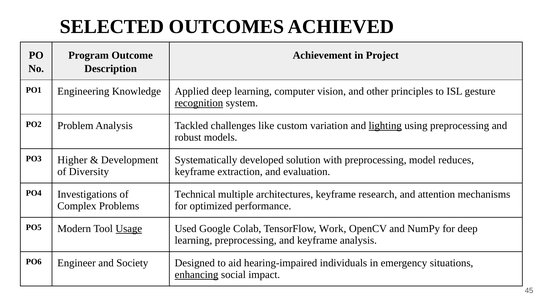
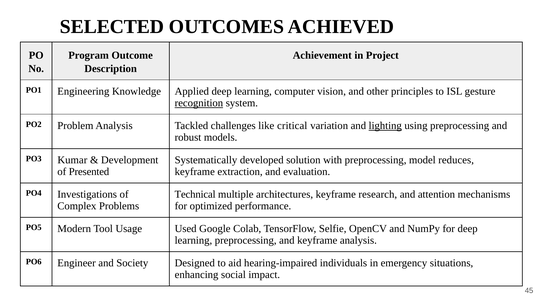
custom: custom -> critical
Higher: Higher -> Kumar
Diversity: Diversity -> Presented
Usage underline: present -> none
Work: Work -> Selfie
enhancing underline: present -> none
